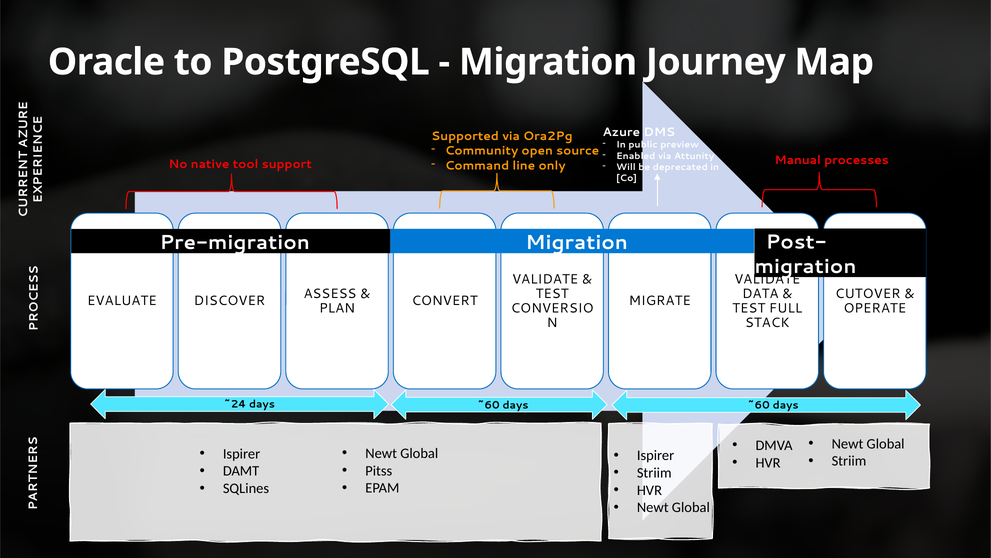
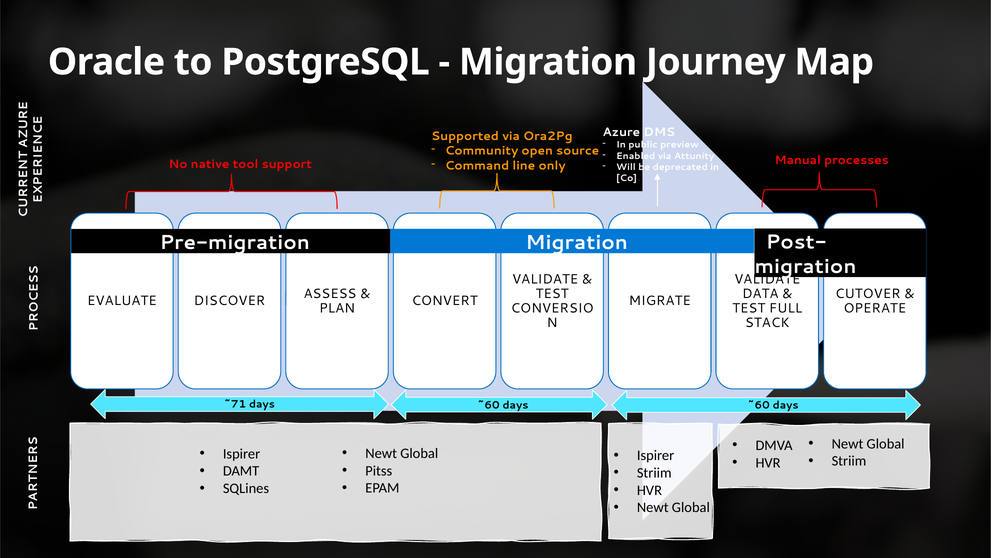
~24: ~24 -> ~71
